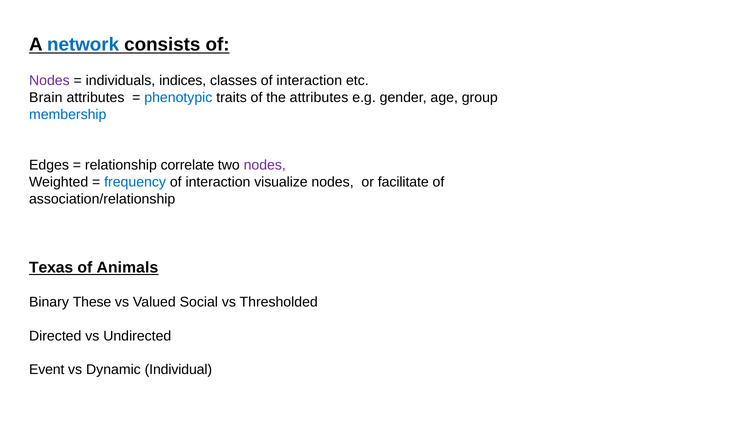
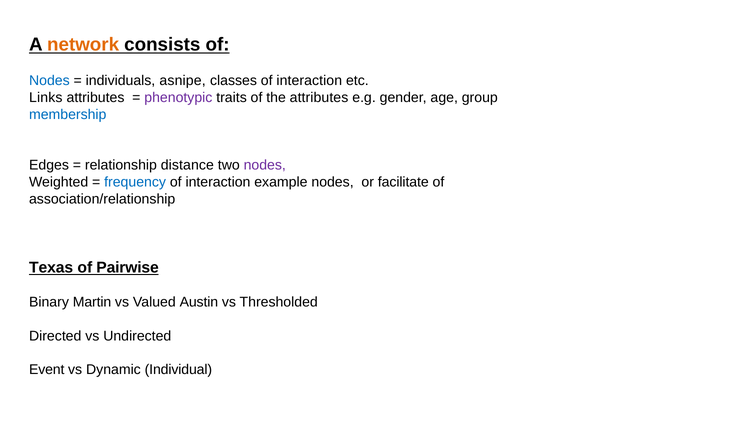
network colour: blue -> orange
Nodes at (49, 81) colour: purple -> blue
indices: indices -> asnipe
Brain: Brain -> Links
phenotypic colour: blue -> purple
correlate: correlate -> distance
visualize: visualize -> example
Animals: Animals -> Pairwise
These: These -> Martin
Social: Social -> Austin
